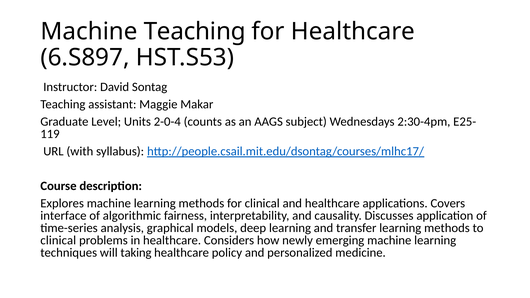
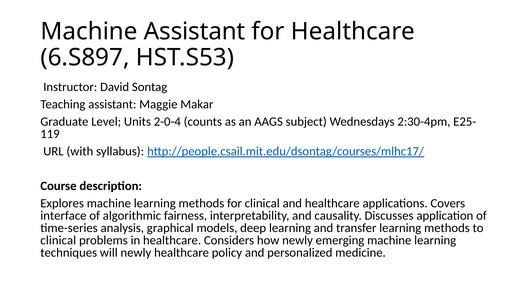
Machine Teaching: Teaching -> Assistant
will taking: taking -> newly
